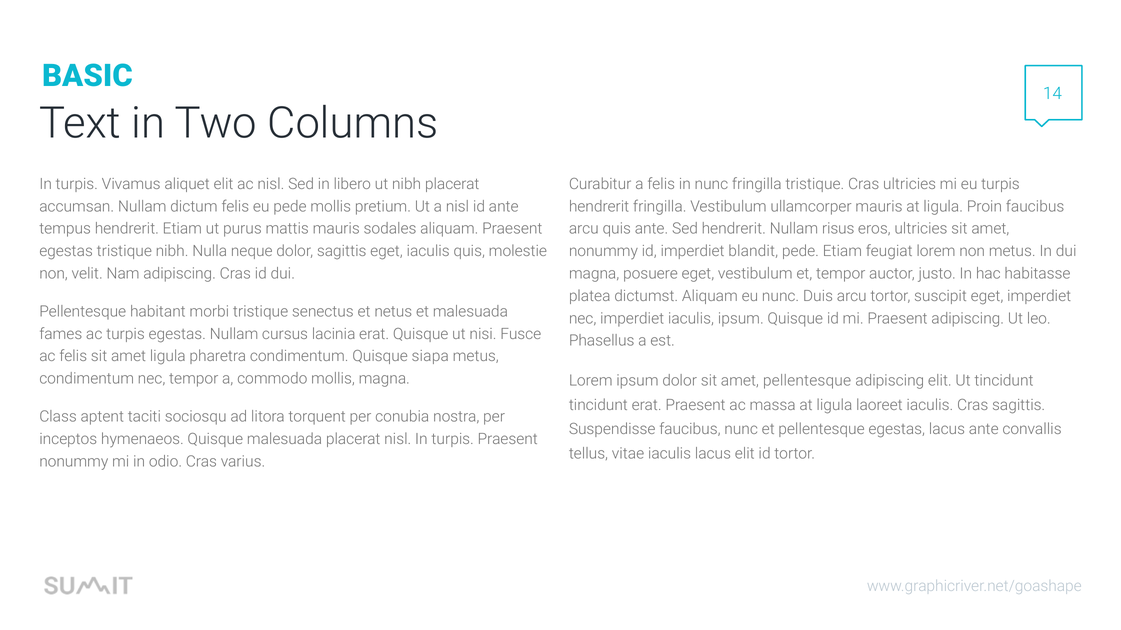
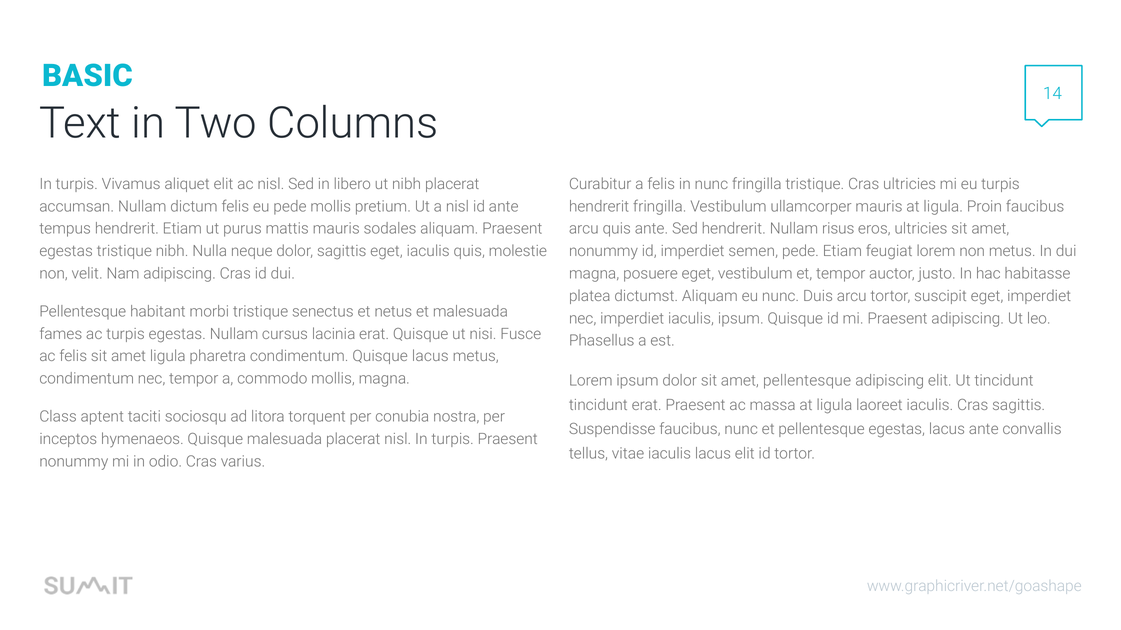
blandit: blandit -> semen
Quisque siapa: siapa -> lacus
